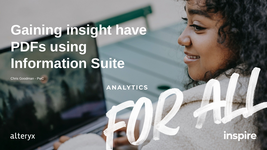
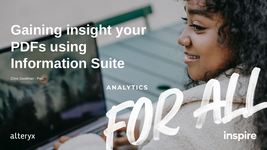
have: have -> your
